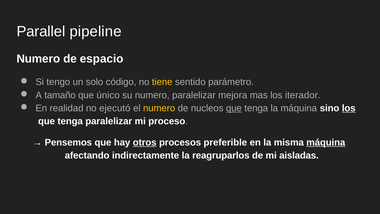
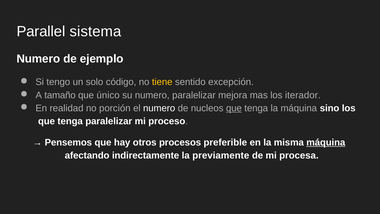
pipeline: pipeline -> sistema
espacio: espacio -> ejemplo
parámetro: parámetro -> excepción
ejecutó: ejecutó -> porción
numero at (159, 108) colour: yellow -> white
los at (349, 108) underline: present -> none
otros underline: present -> none
reagruparlos: reagruparlos -> previamente
aisladas: aisladas -> procesa
